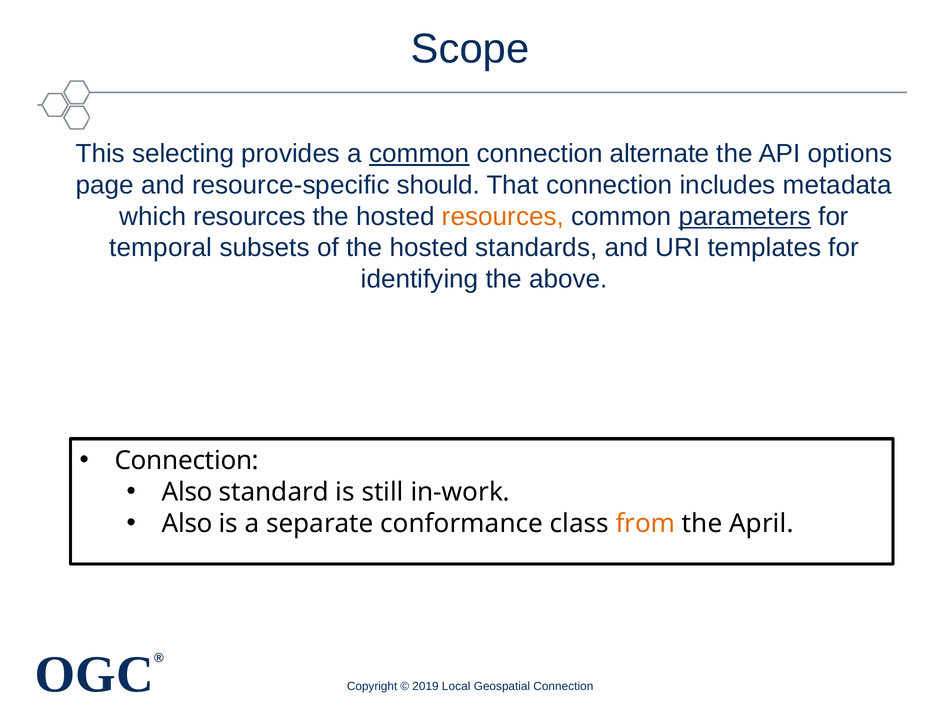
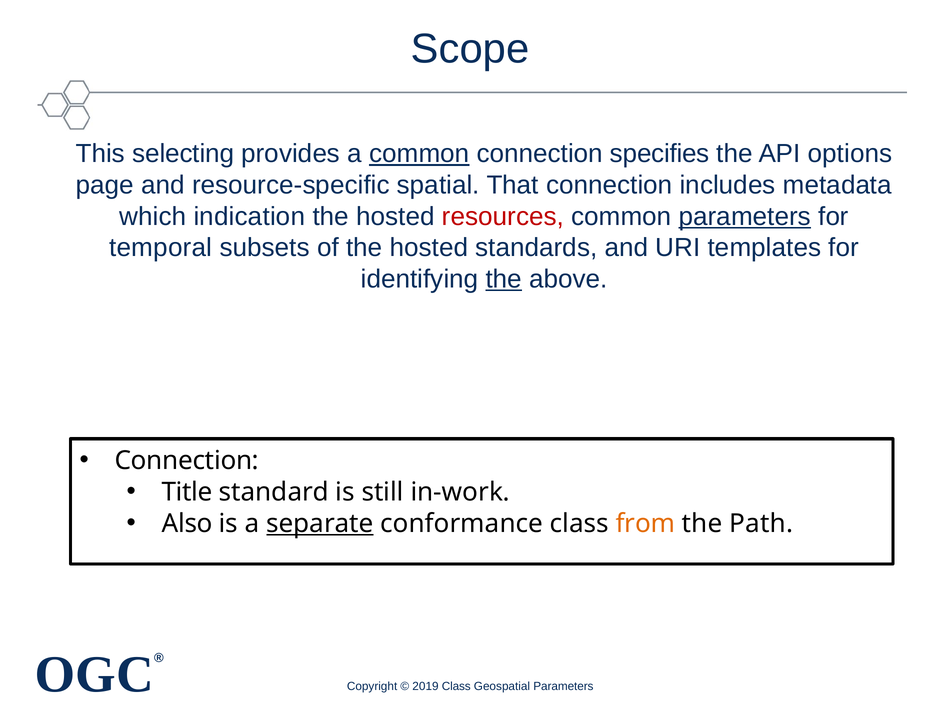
alternate: alternate -> specifies
should: should -> spatial
which resources: resources -> indication
resources at (503, 216) colour: orange -> red
the at (504, 279) underline: none -> present
Also at (187, 492): Also -> Title
separate underline: none -> present
April: April -> Path
2019 Local: Local -> Class
Geospatial Connection: Connection -> Parameters
